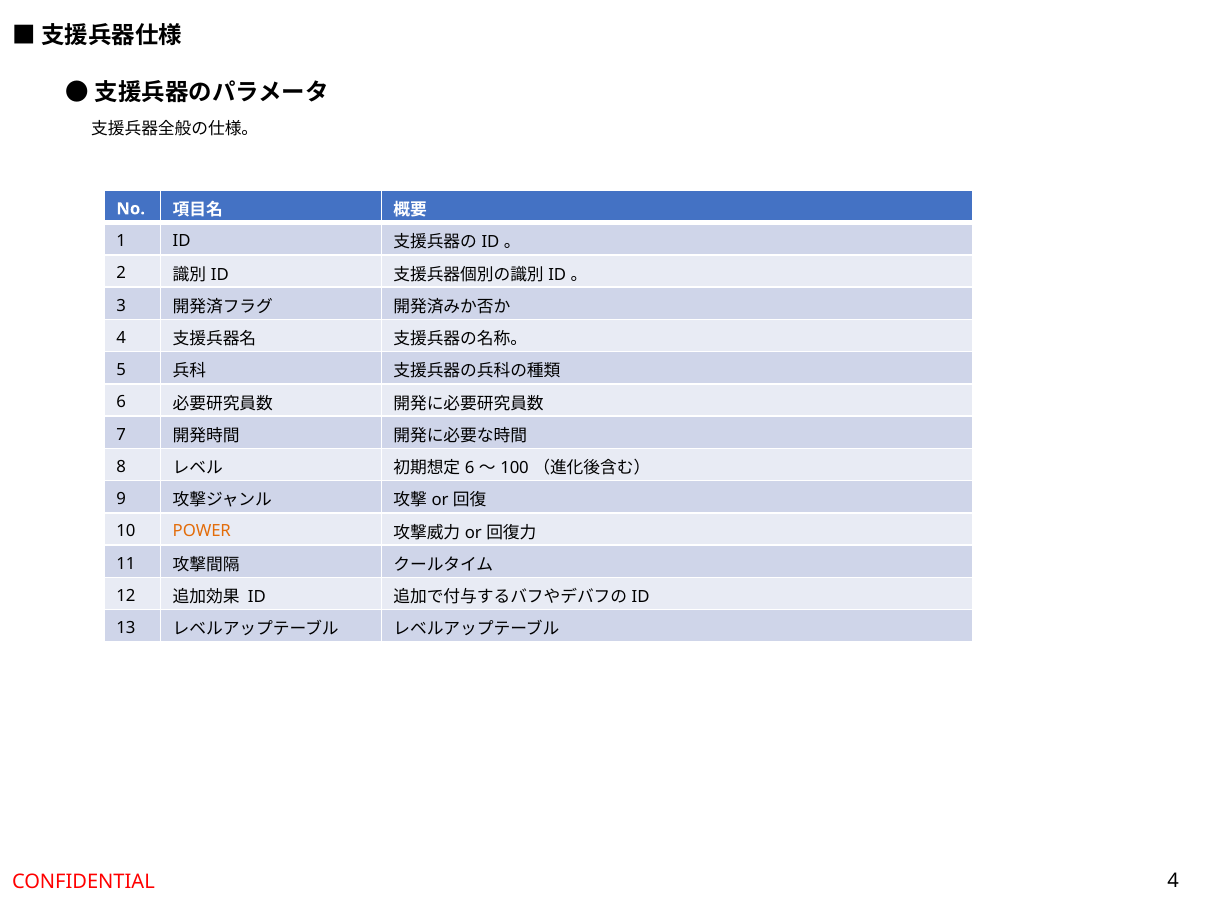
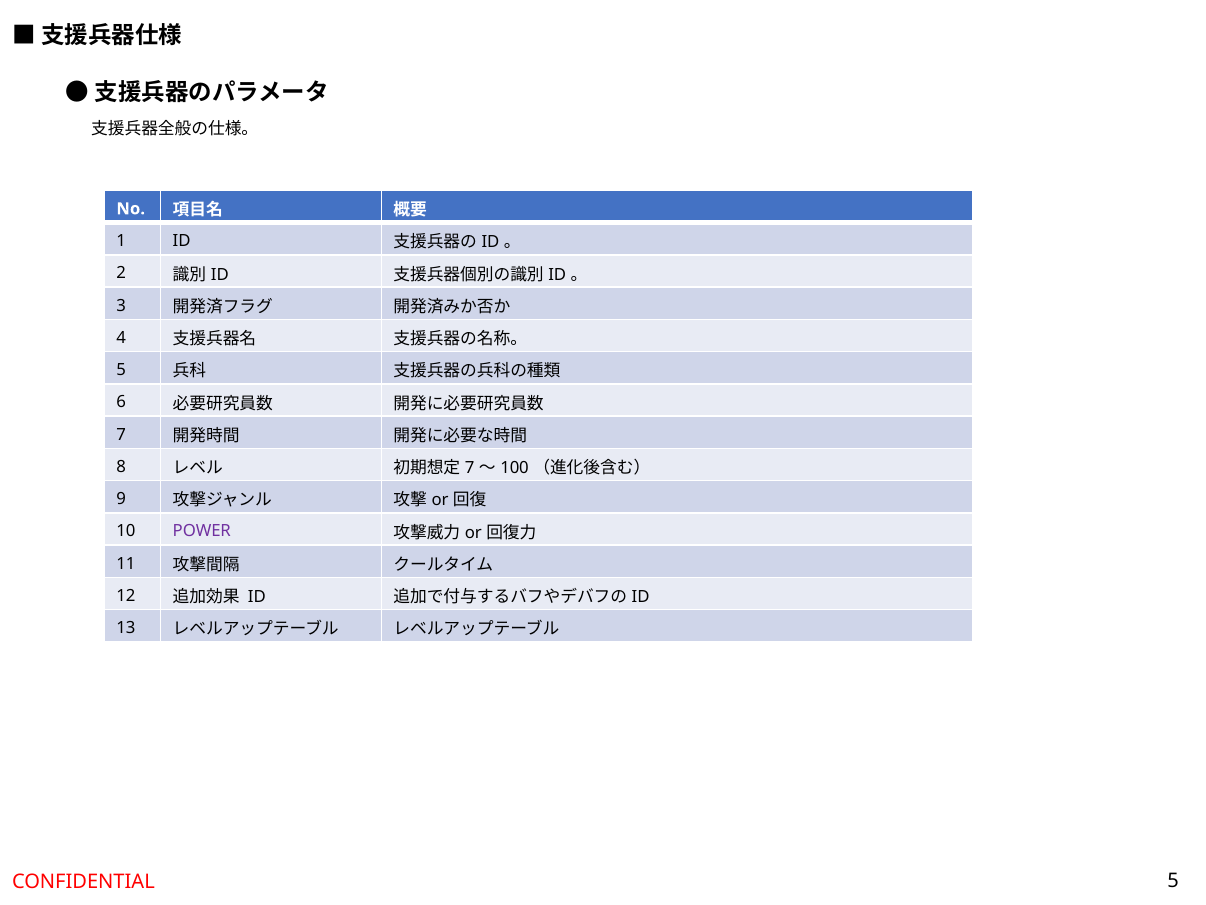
6 at (470, 468): 6 -> 7
POWER colour: orange -> purple
CONFIDENTIAL 4: 4 -> 5
